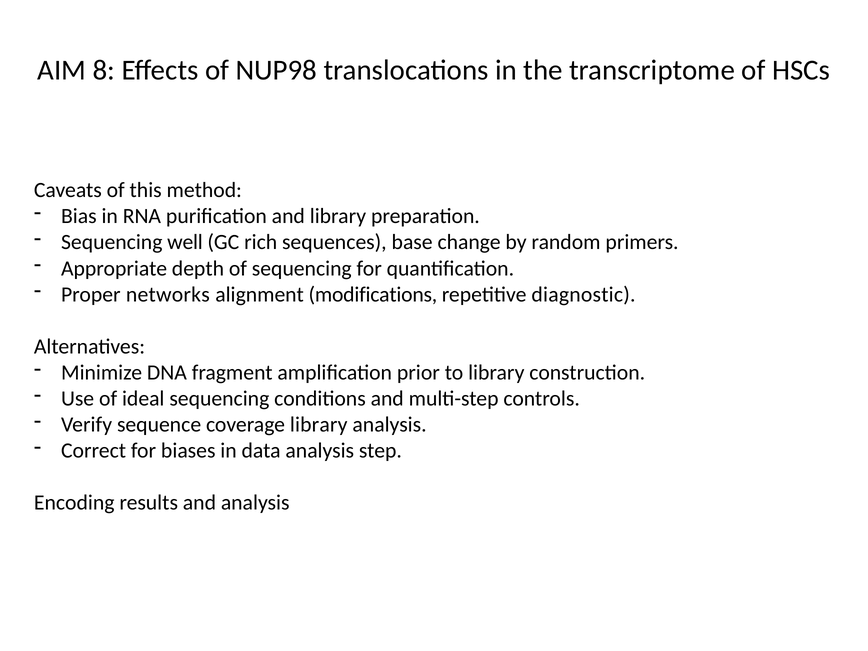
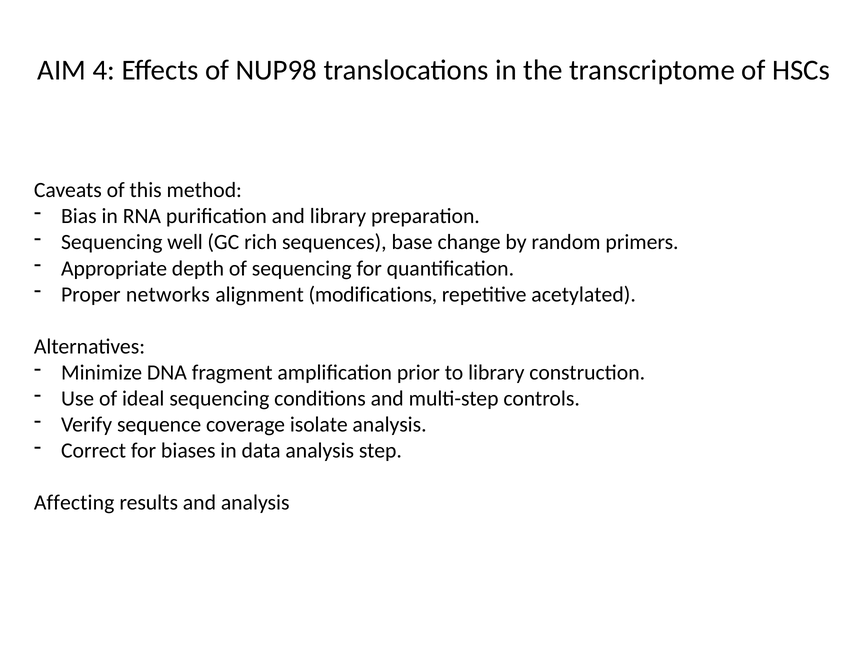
8: 8 -> 4
diagnostic: diagnostic -> acetylated
coverage library: library -> isolate
Encoding: Encoding -> Affecting
